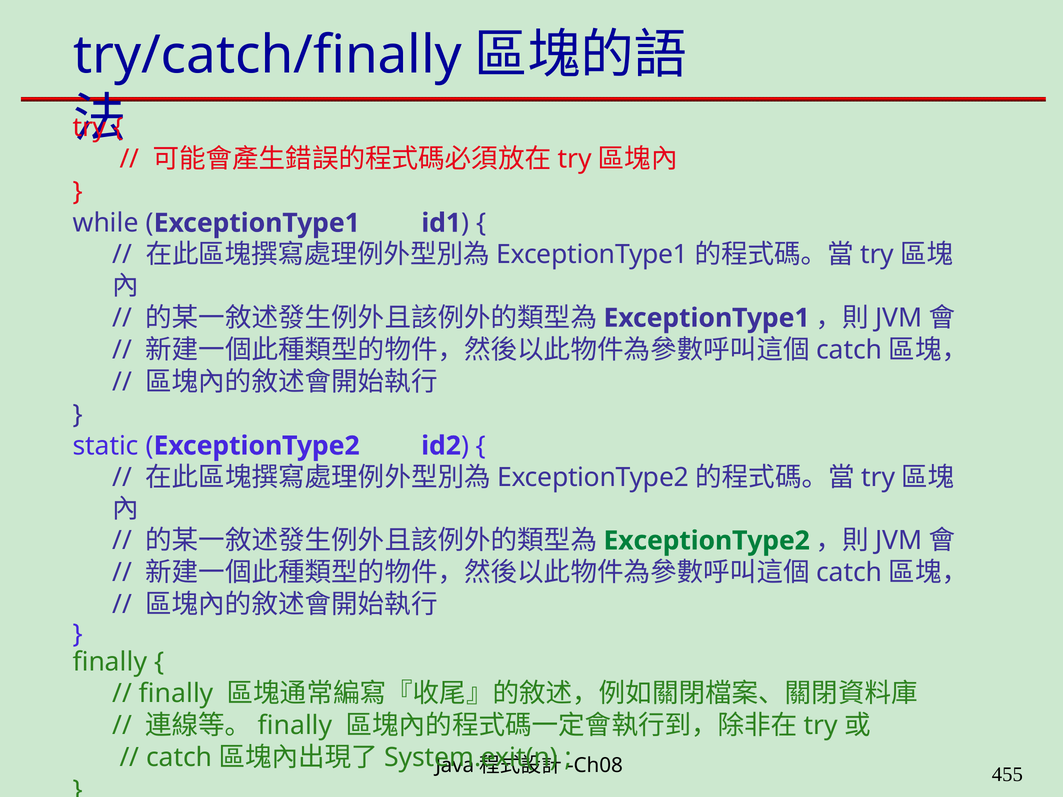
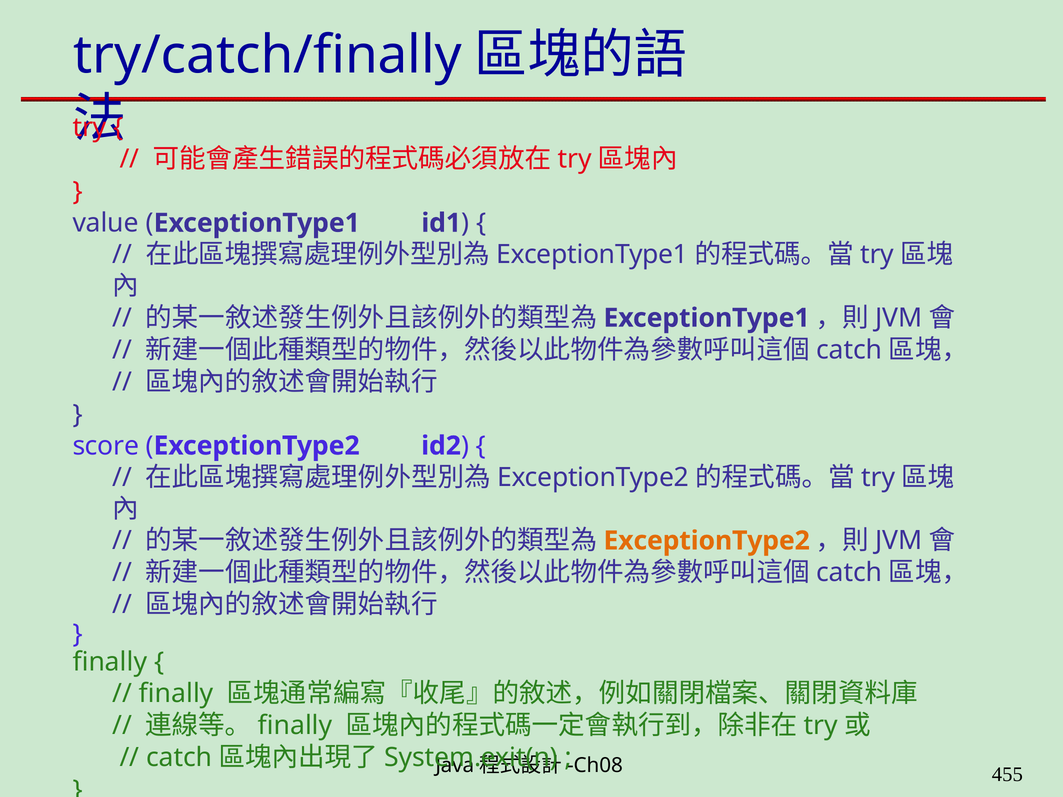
while: while -> value
static: static -> score
ExceptionType2 at (707, 541) colour: green -> orange
